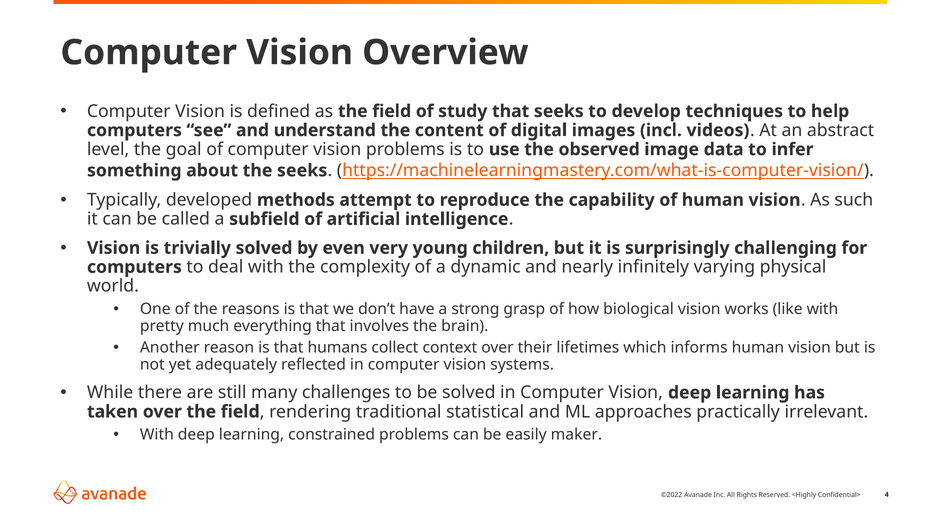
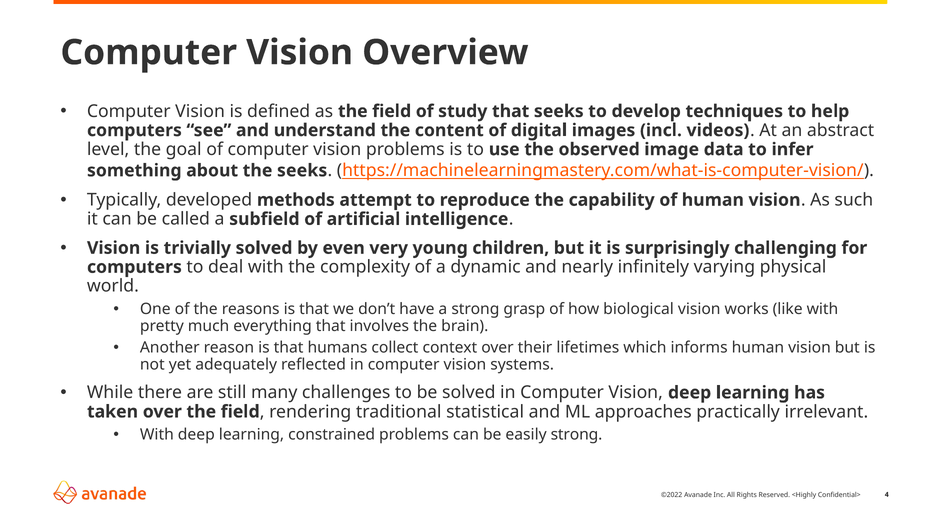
easily maker: maker -> strong
